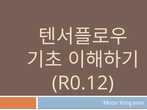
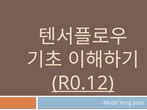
R0.12 underline: none -> present
